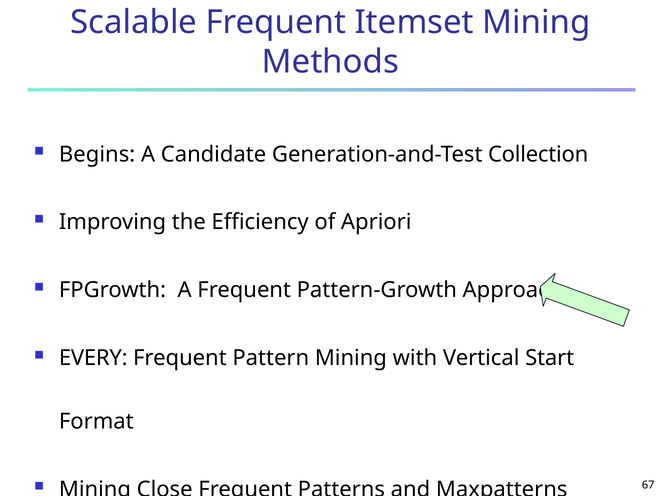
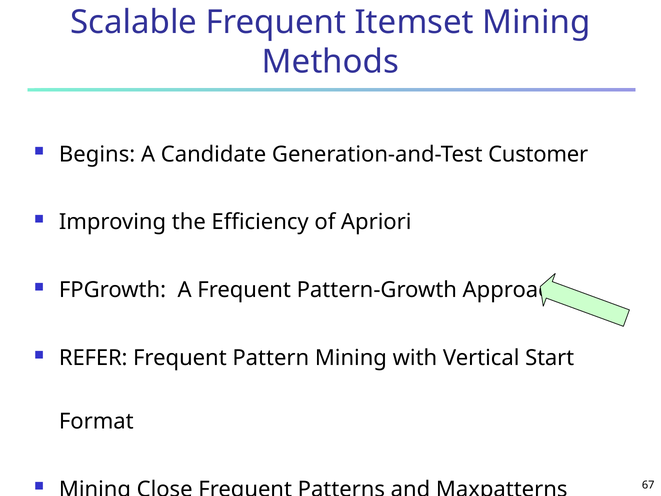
Collection: Collection -> Customer
EVERY: EVERY -> REFER
